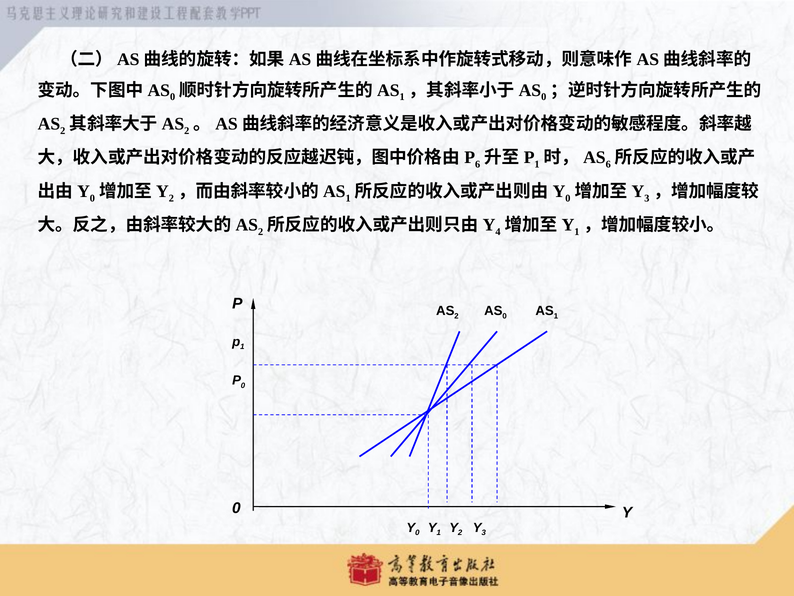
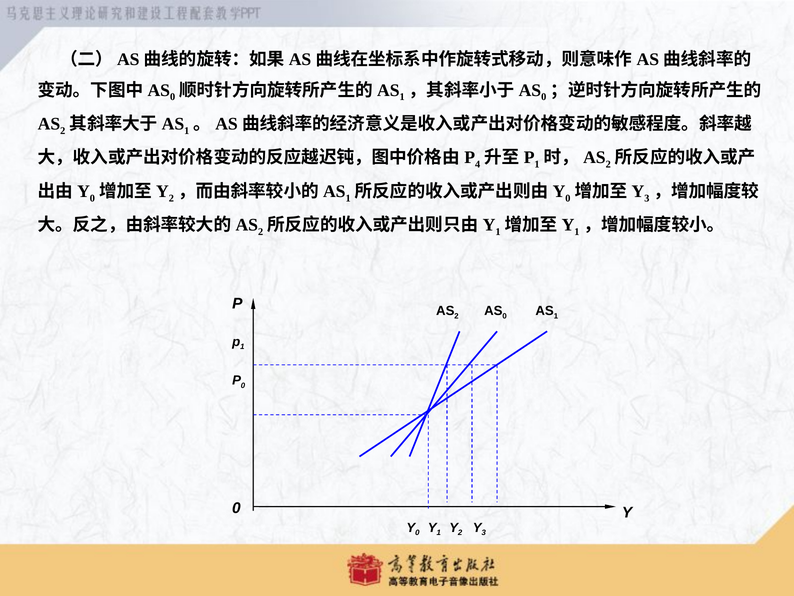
2 at (187, 131): 2 -> 1
P 6: 6 -> 4
6 at (608, 164): 6 -> 2
4 at (498, 232): 4 -> 1
